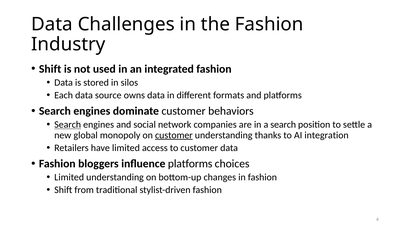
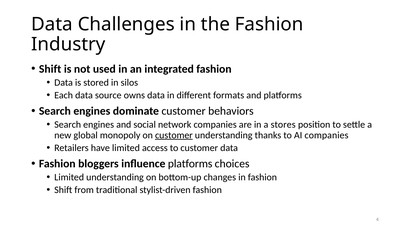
Search at (68, 125) underline: present -> none
a search: search -> stores
AI integration: integration -> companies
